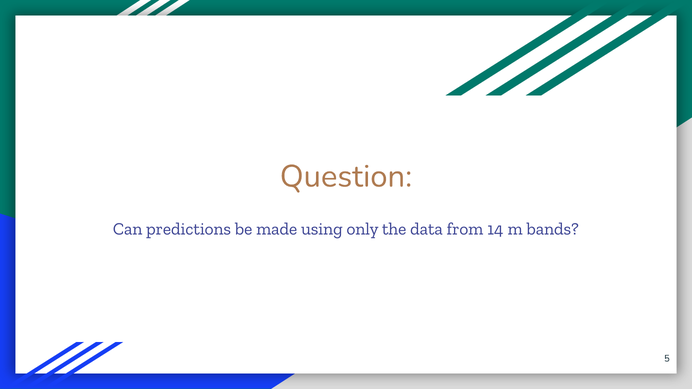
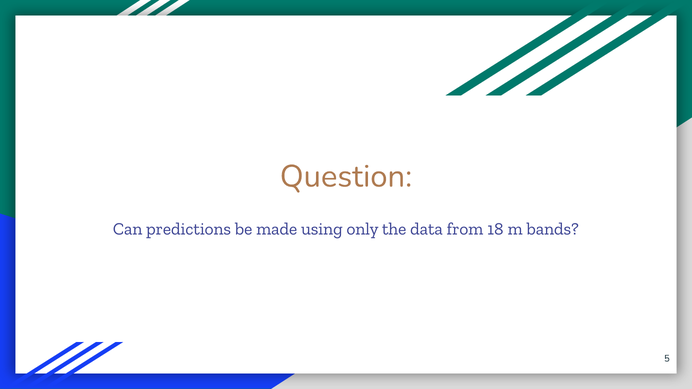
14: 14 -> 18
